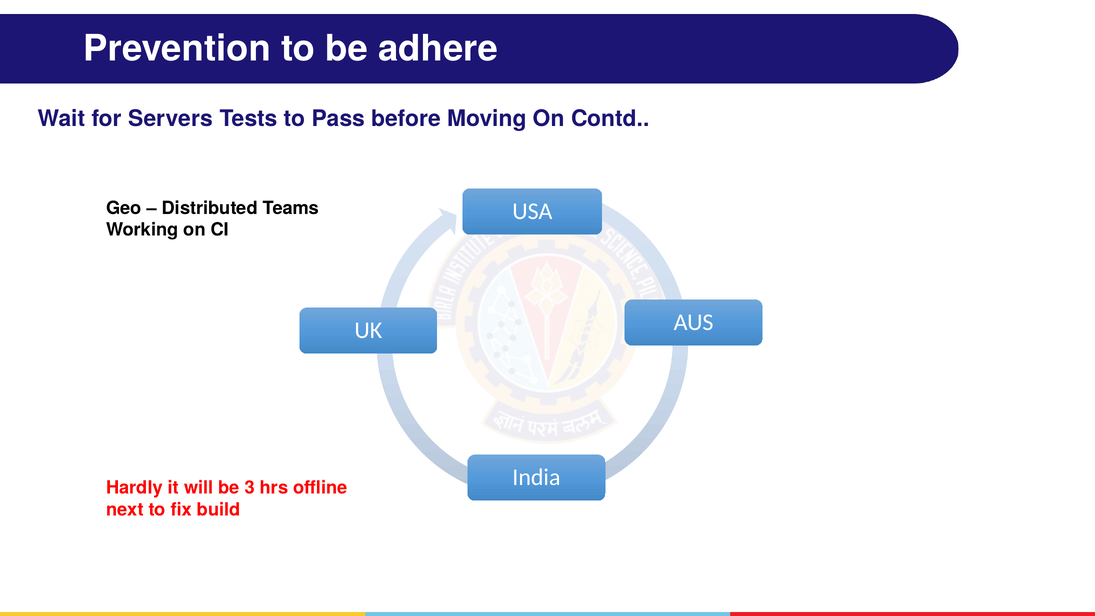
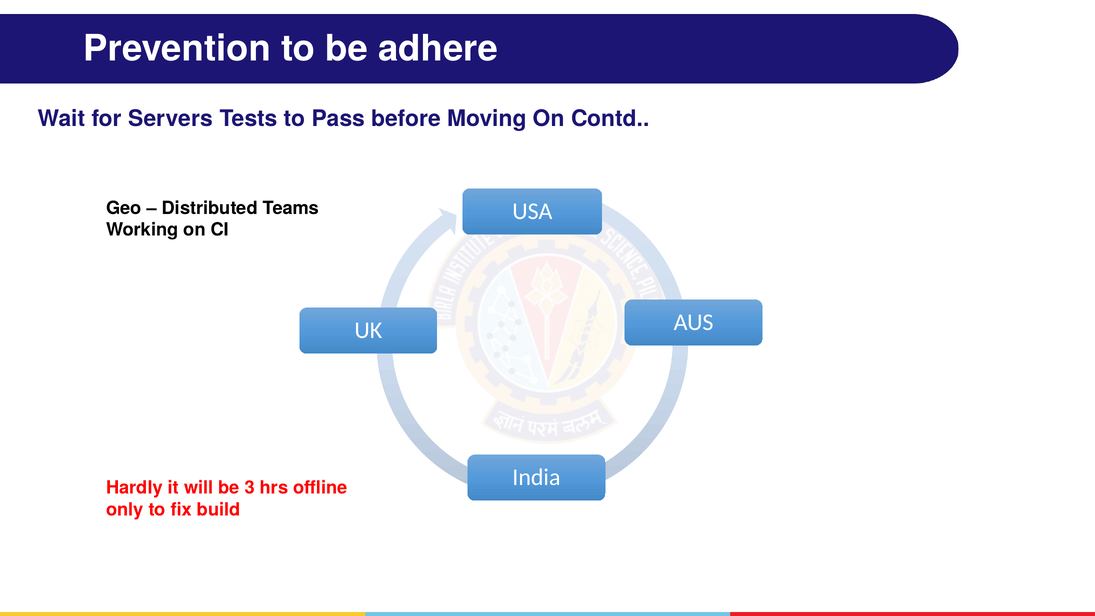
next: next -> only
